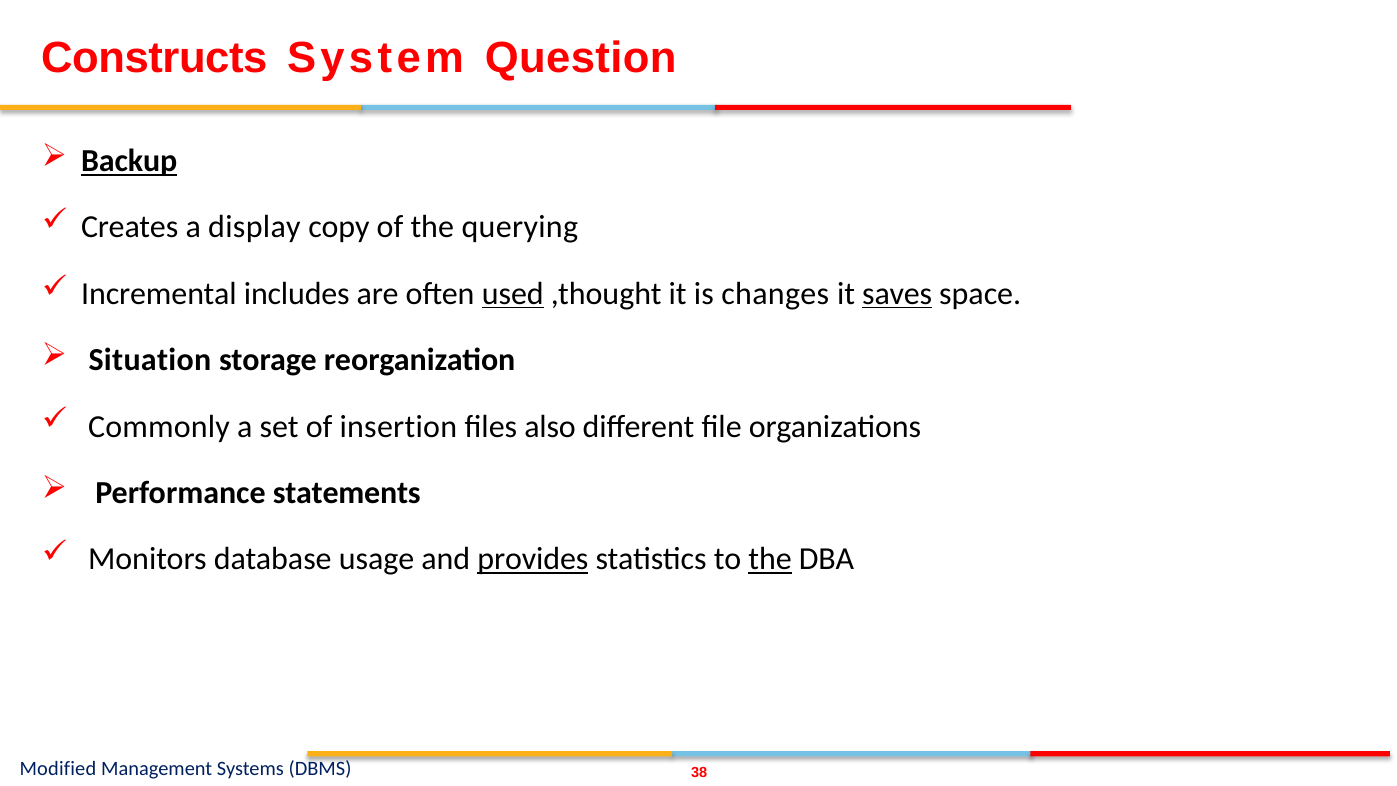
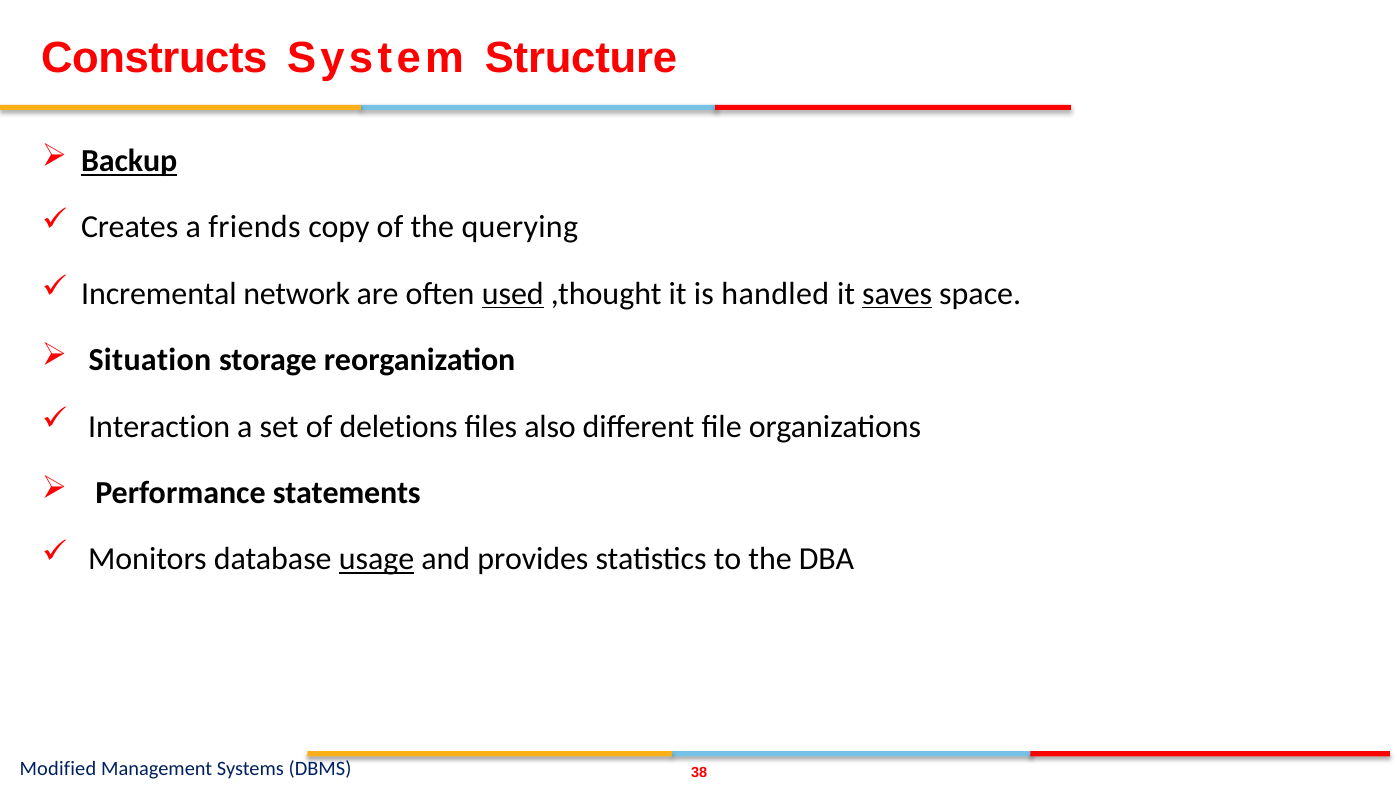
Question: Question -> Structure
display: display -> friends
includes: includes -> network
changes: changes -> handled
Commonly: Commonly -> Interaction
insertion: insertion -> deletions
usage underline: none -> present
provides underline: present -> none
the at (770, 559) underline: present -> none
